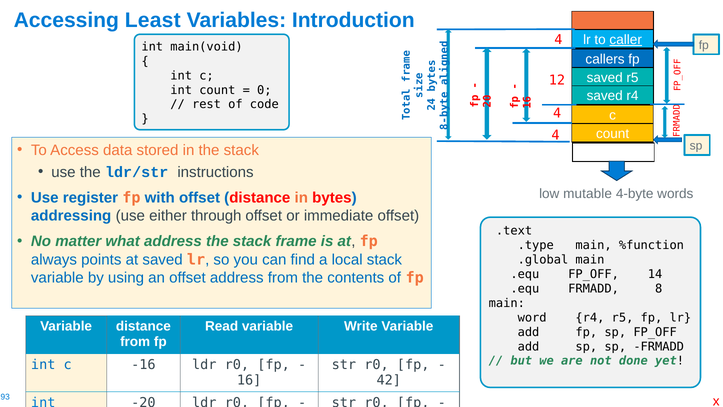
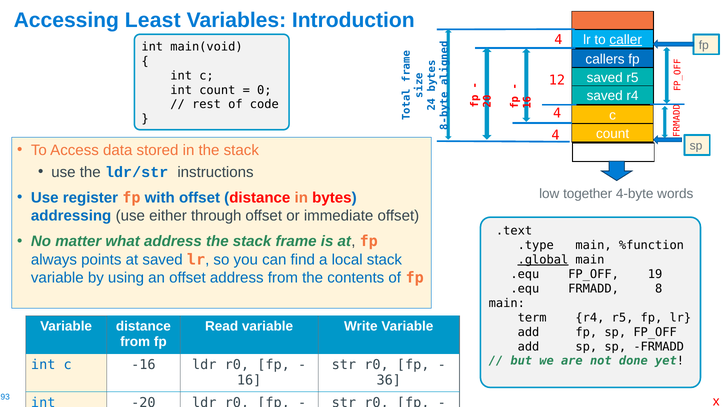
mutable: mutable -> together
.global underline: none -> present
14: 14 -> 19
word: word -> term
42: 42 -> 36
